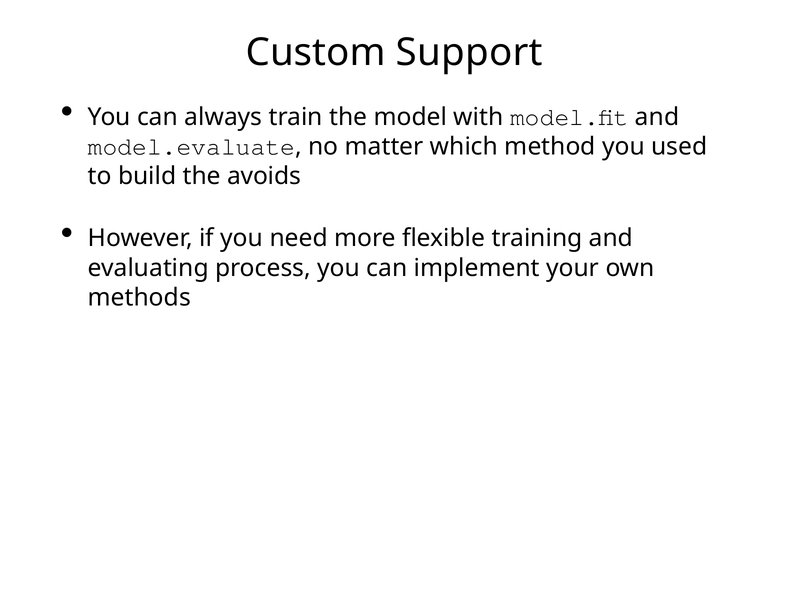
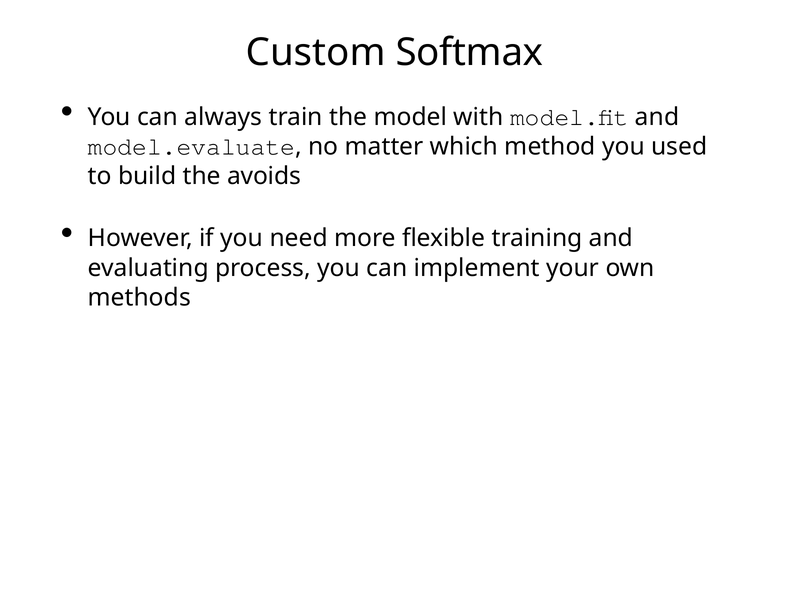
Support: Support -> Softmax
